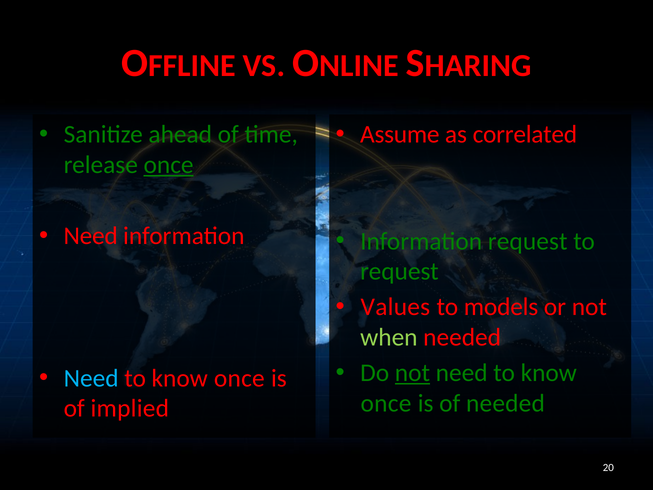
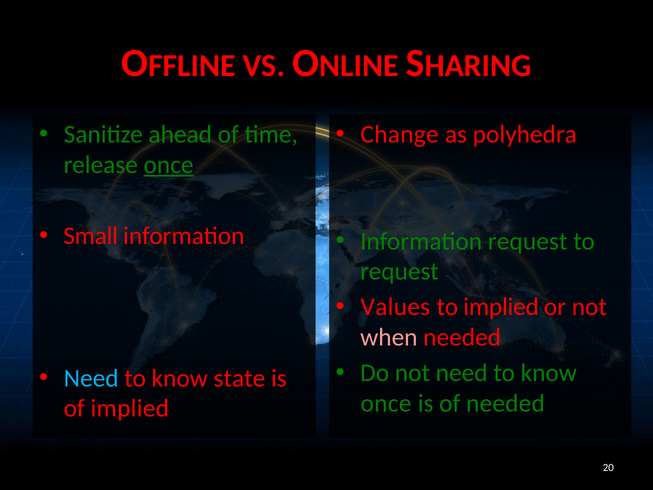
Assume: Assume -> Change
correlated: correlated -> polyhedra
Need at (91, 236): Need -> Small
to models: models -> implied
when colour: light green -> pink
not at (412, 373) underline: present -> none
once at (239, 378): once -> state
